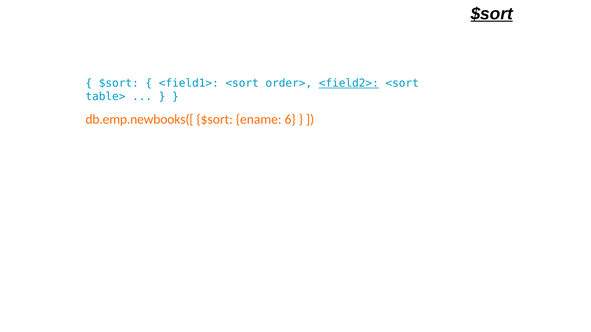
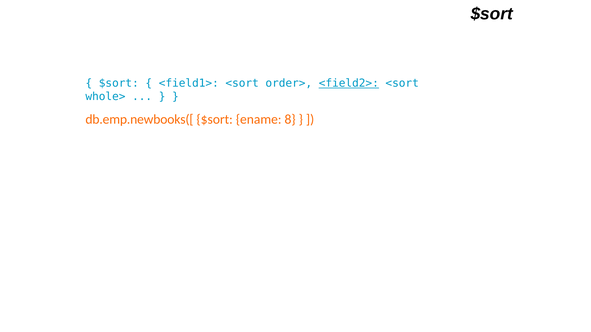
$sort at (492, 14) underline: present -> none
table>: table> -> whole>
6: 6 -> 8
